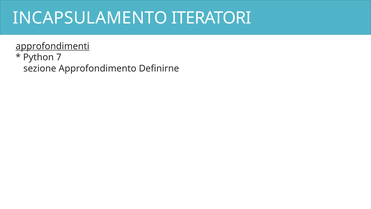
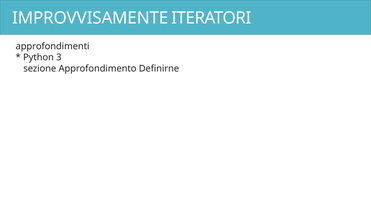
INCAPSULAMENTO: INCAPSULAMENTO -> IMPROVVISAMENTE
approfondimenti underline: present -> none
7: 7 -> 3
